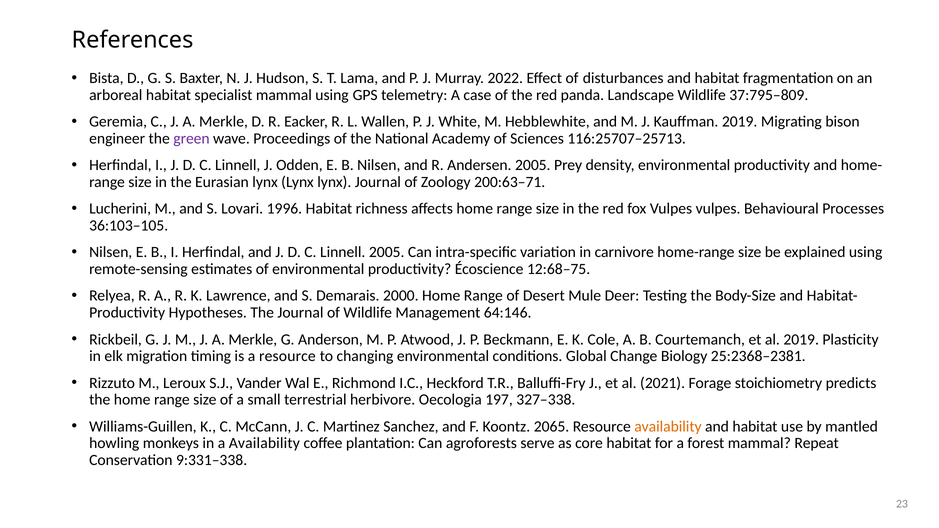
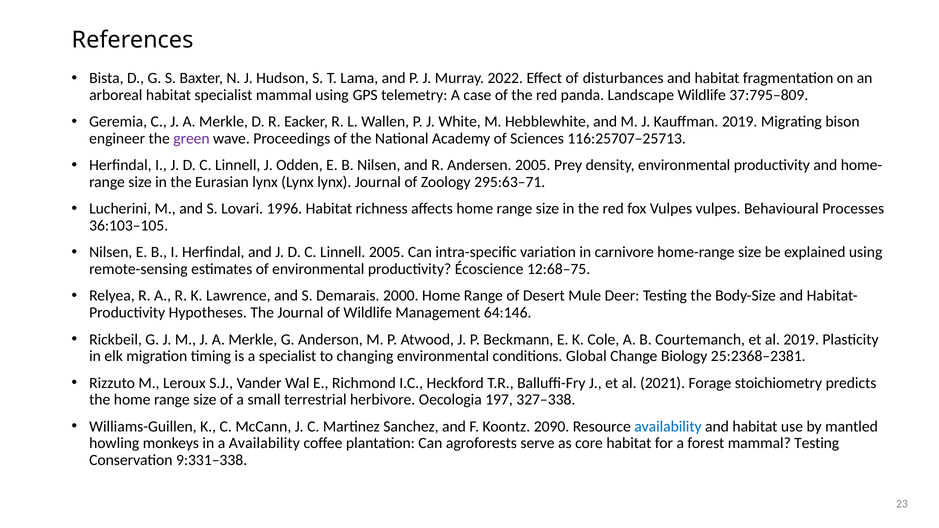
200:63–71: 200:63–71 -> 295:63–71
a resource: resource -> specialist
2065: 2065 -> 2090
availability at (668, 427) colour: orange -> blue
mammal Repeat: Repeat -> Testing
